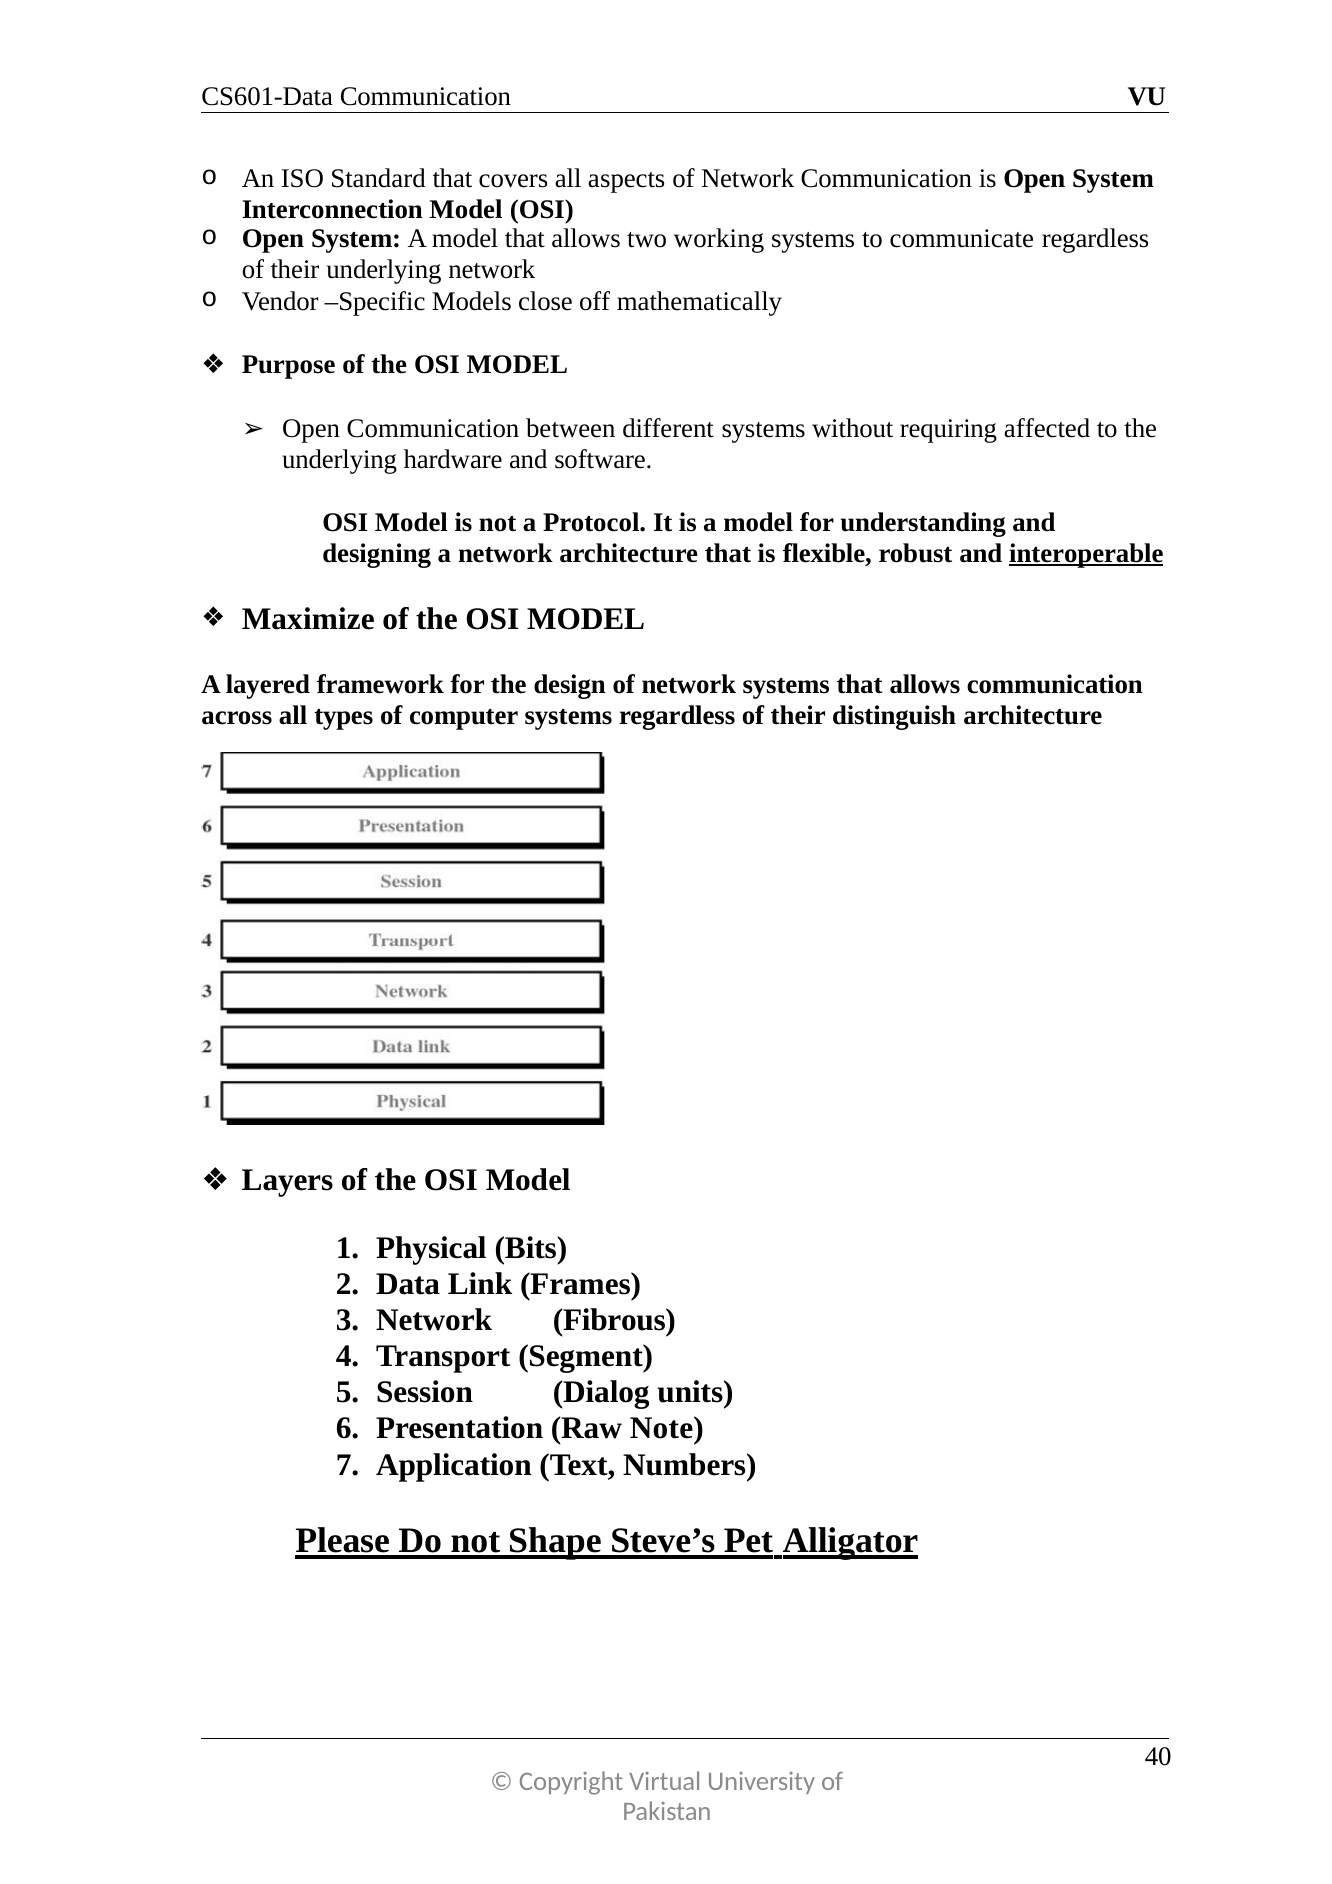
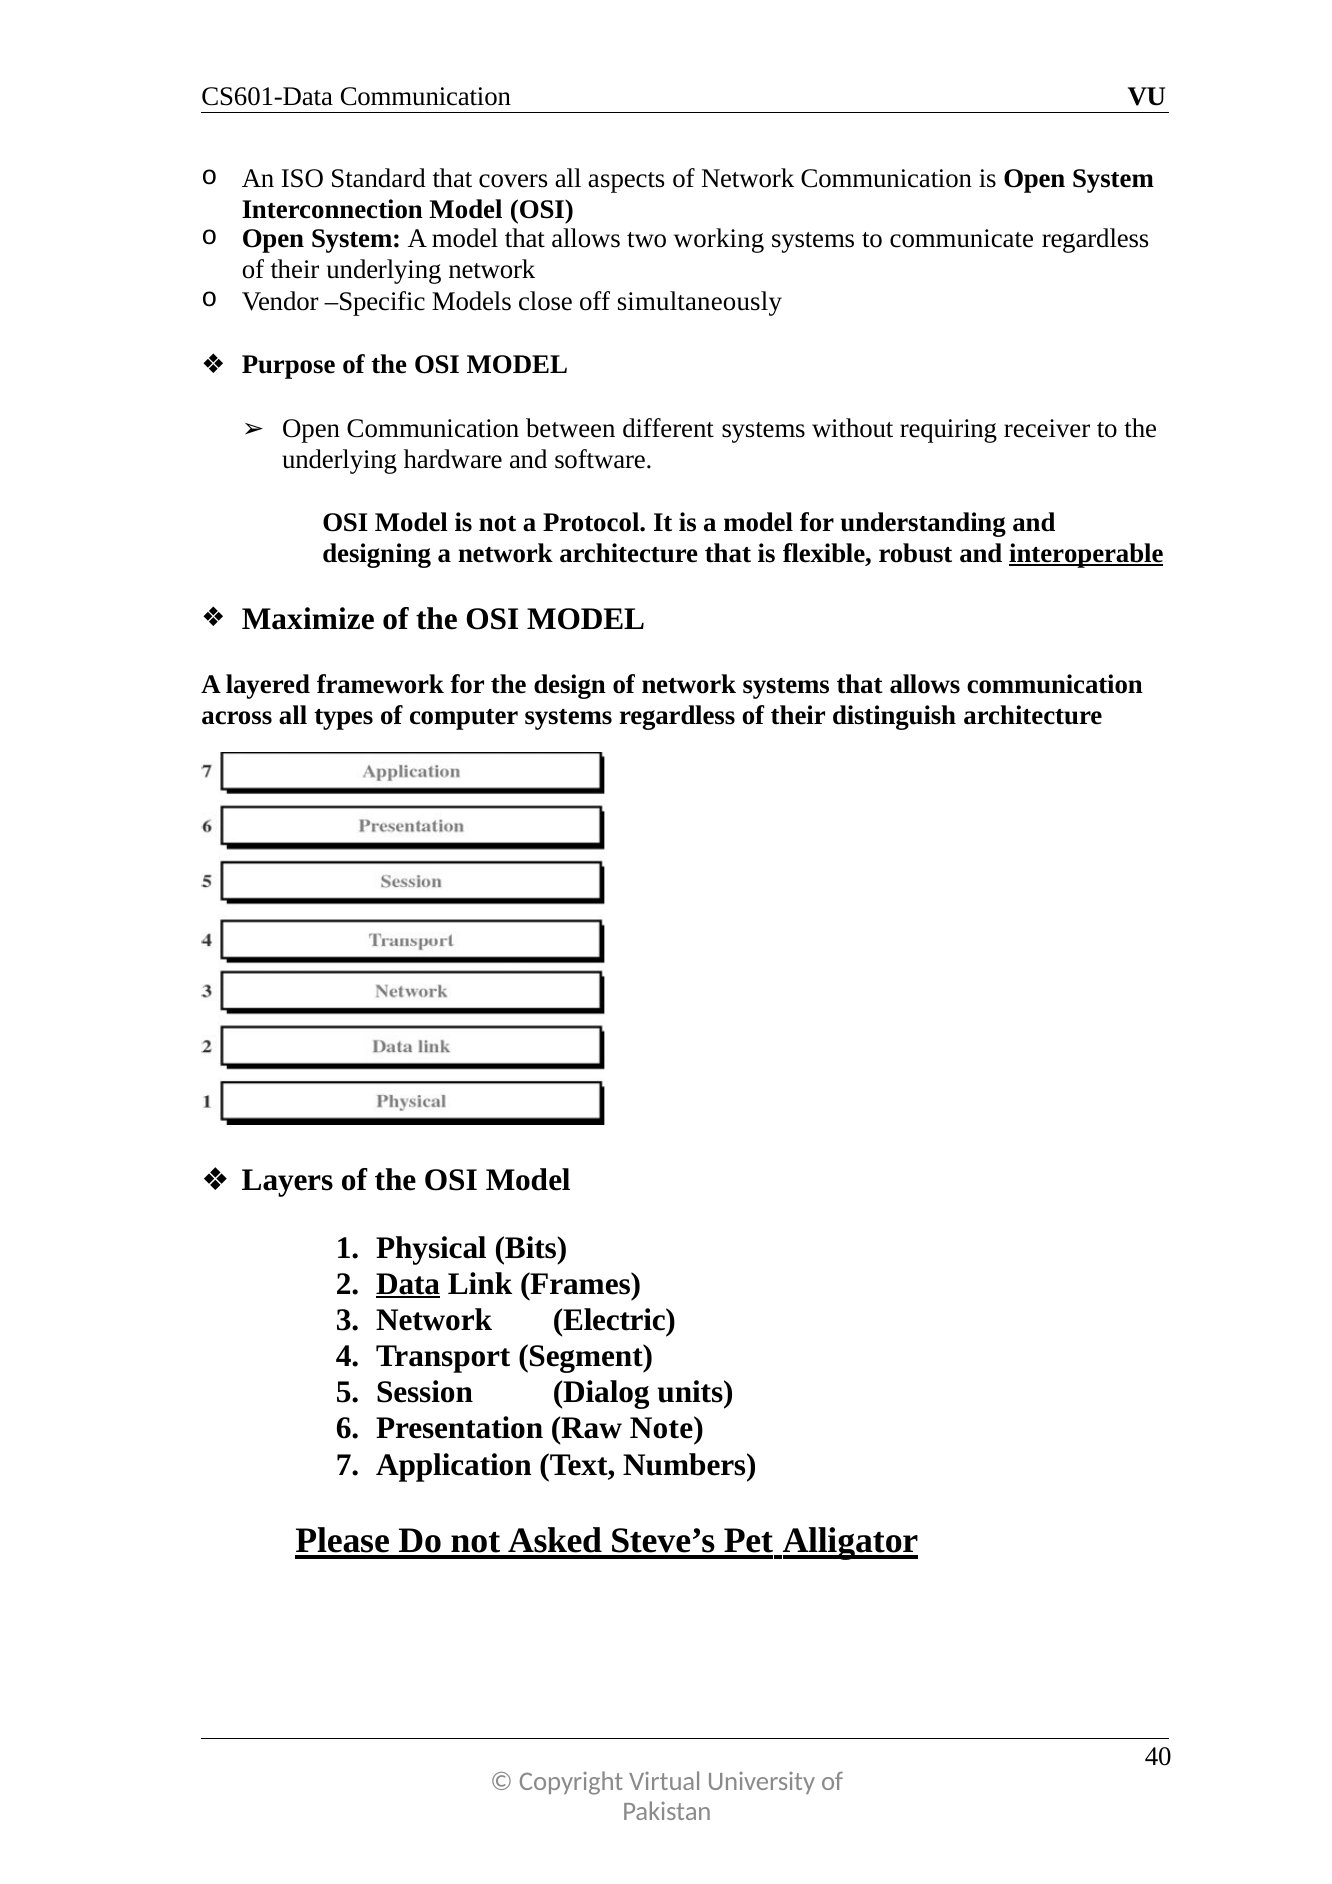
mathematically: mathematically -> simultaneously
affected: affected -> receiver
Data underline: none -> present
Fibrous: Fibrous -> Electric
Shape: Shape -> Asked
